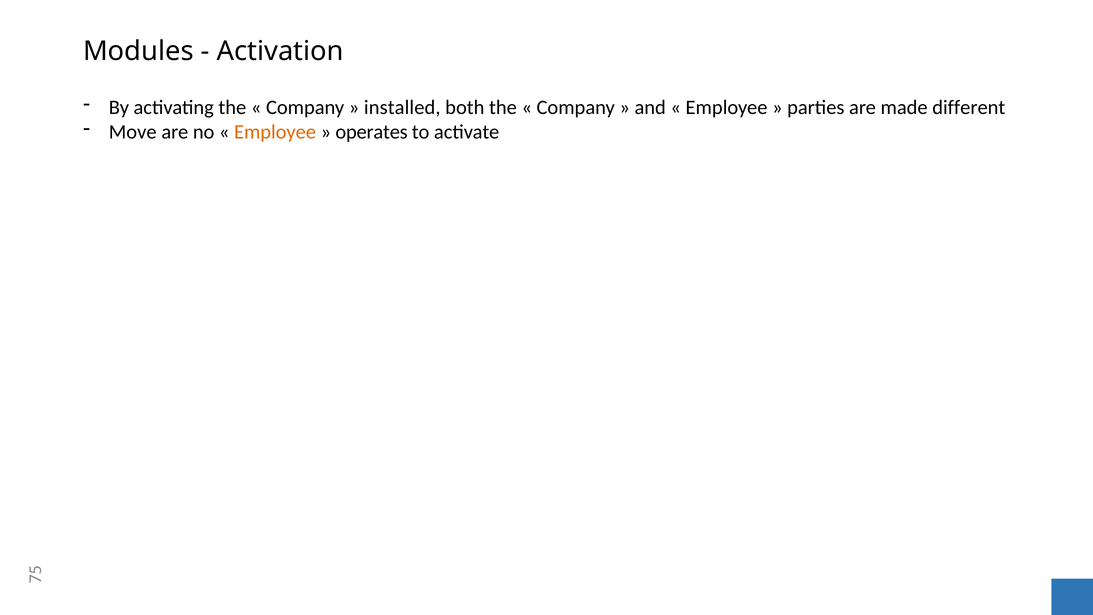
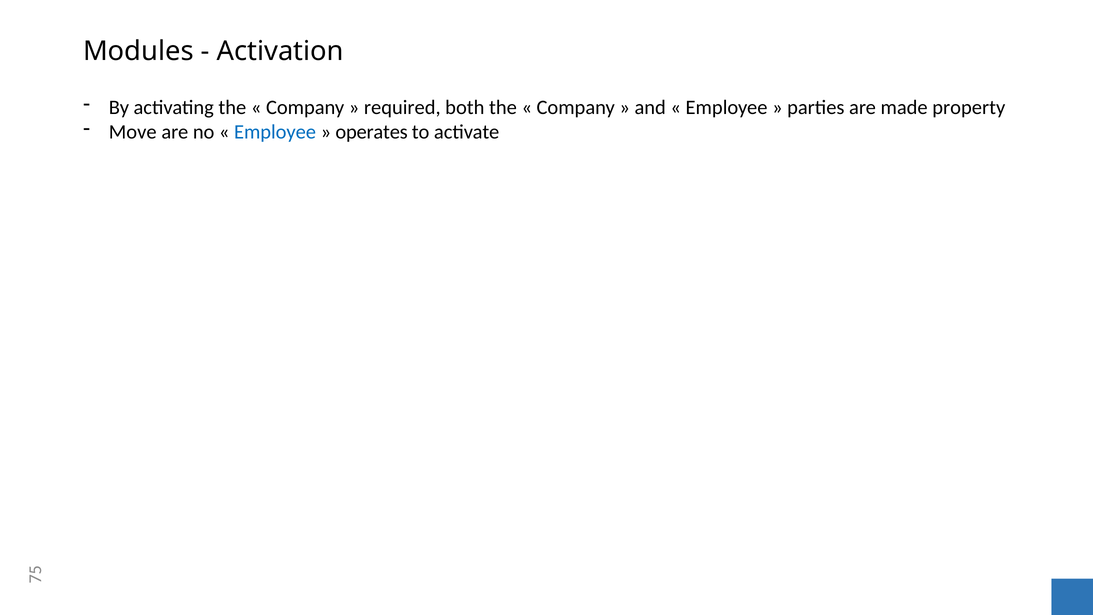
installed: installed -> required
different: different -> property
Employee at (275, 132) colour: orange -> blue
